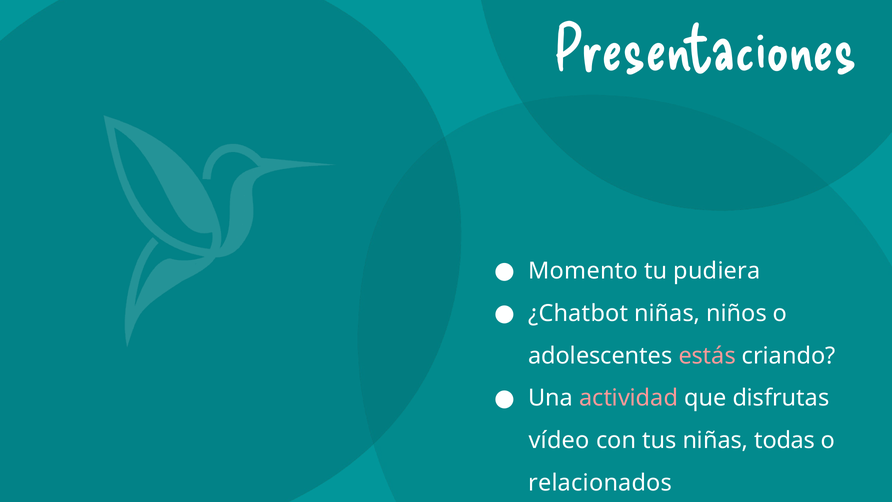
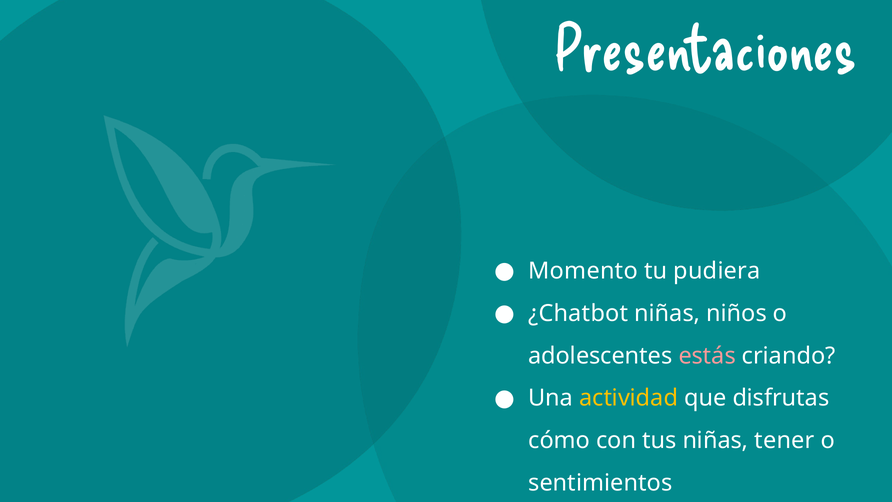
actividad colour: pink -> yellow
vídeo: vídeo -> cómo
todas: todas -> tener
relacionados: relacionados -> sentimientos
